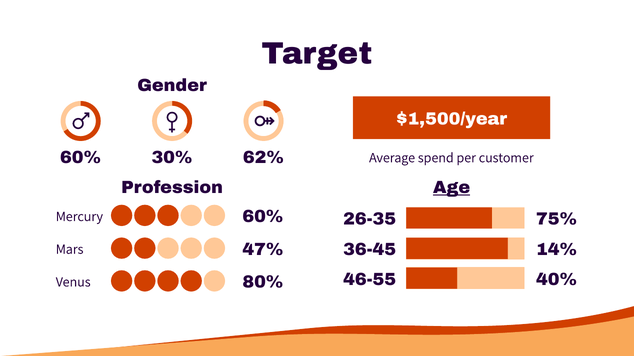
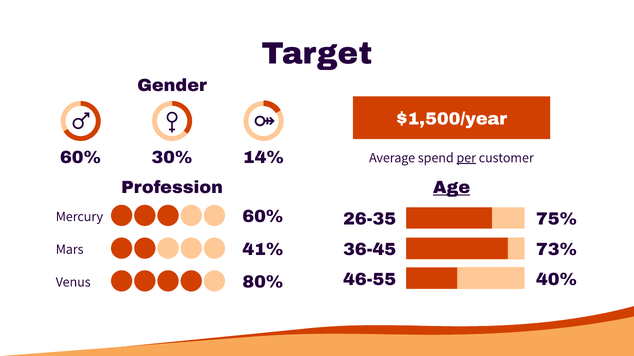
62%: 62% -> 14%
per underline: none -> present
14%: 14% -> 73%
47%: 47% -> 41%
